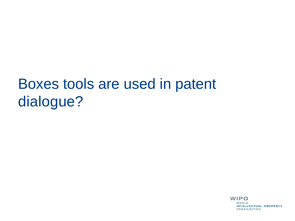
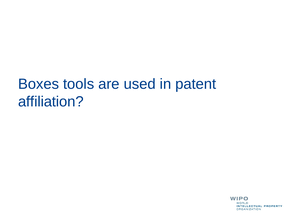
dialogue: dialogue -> affiliation
